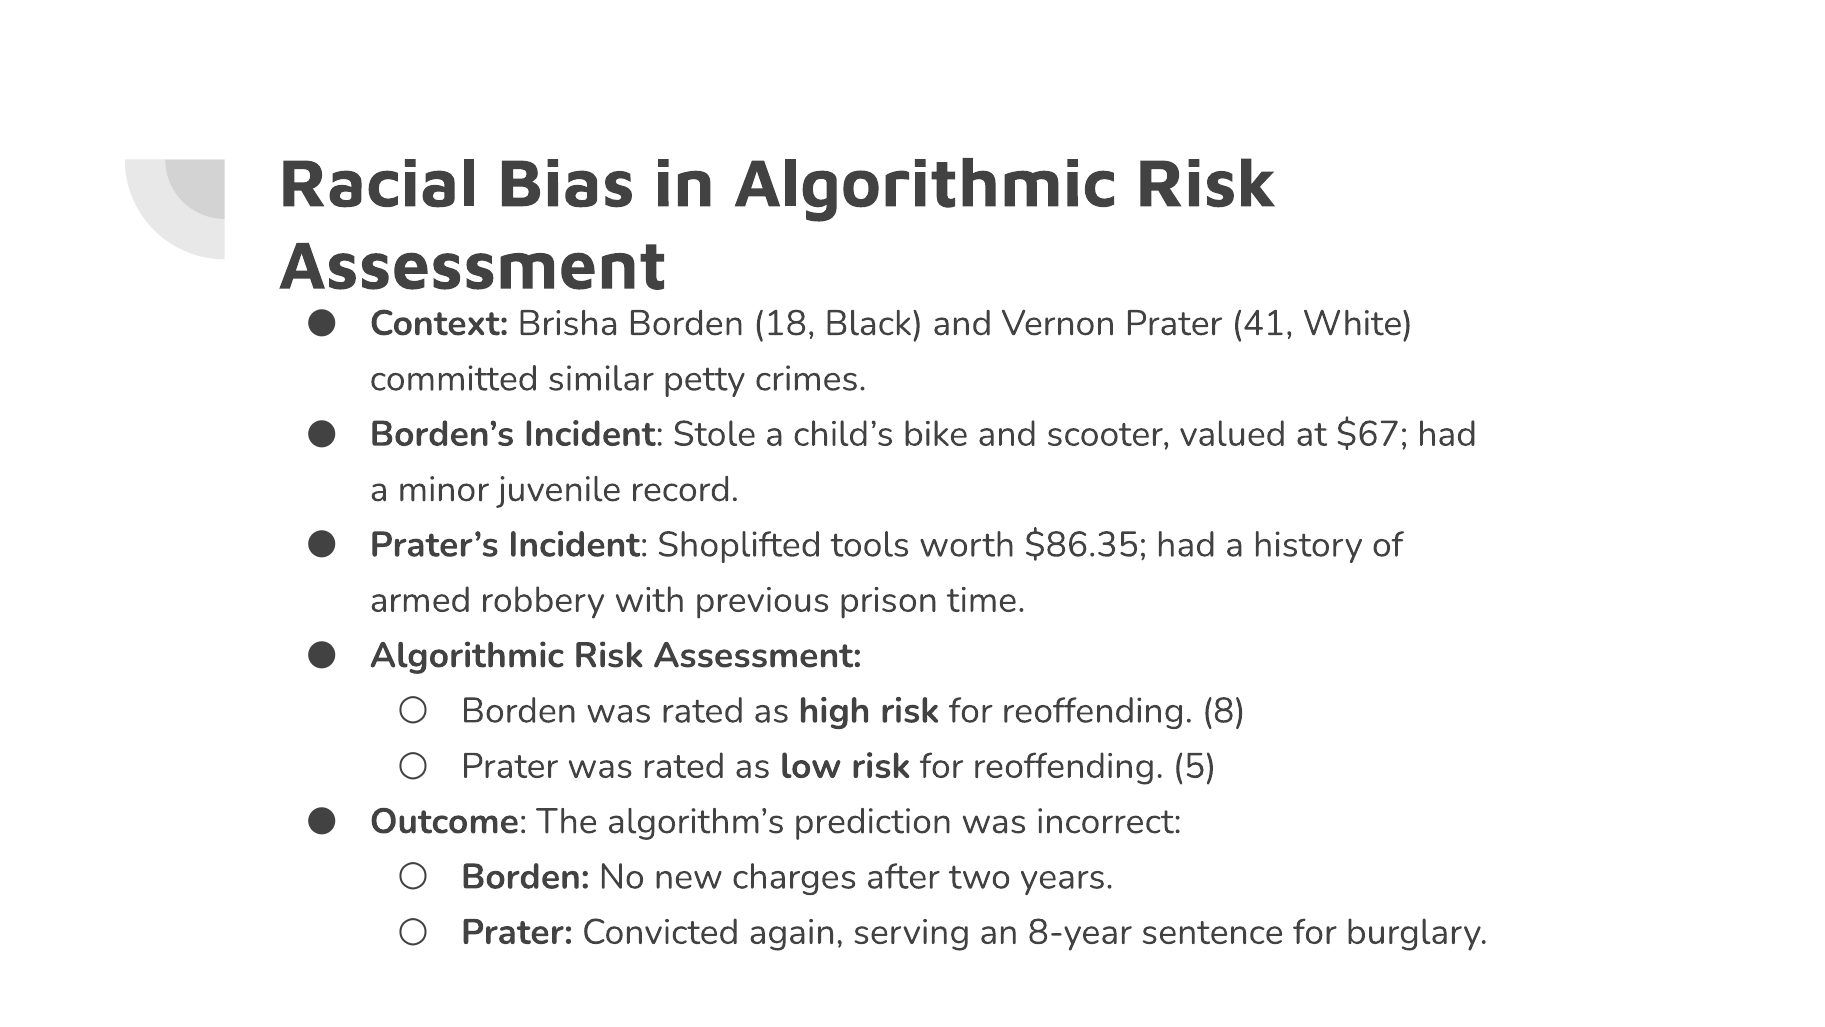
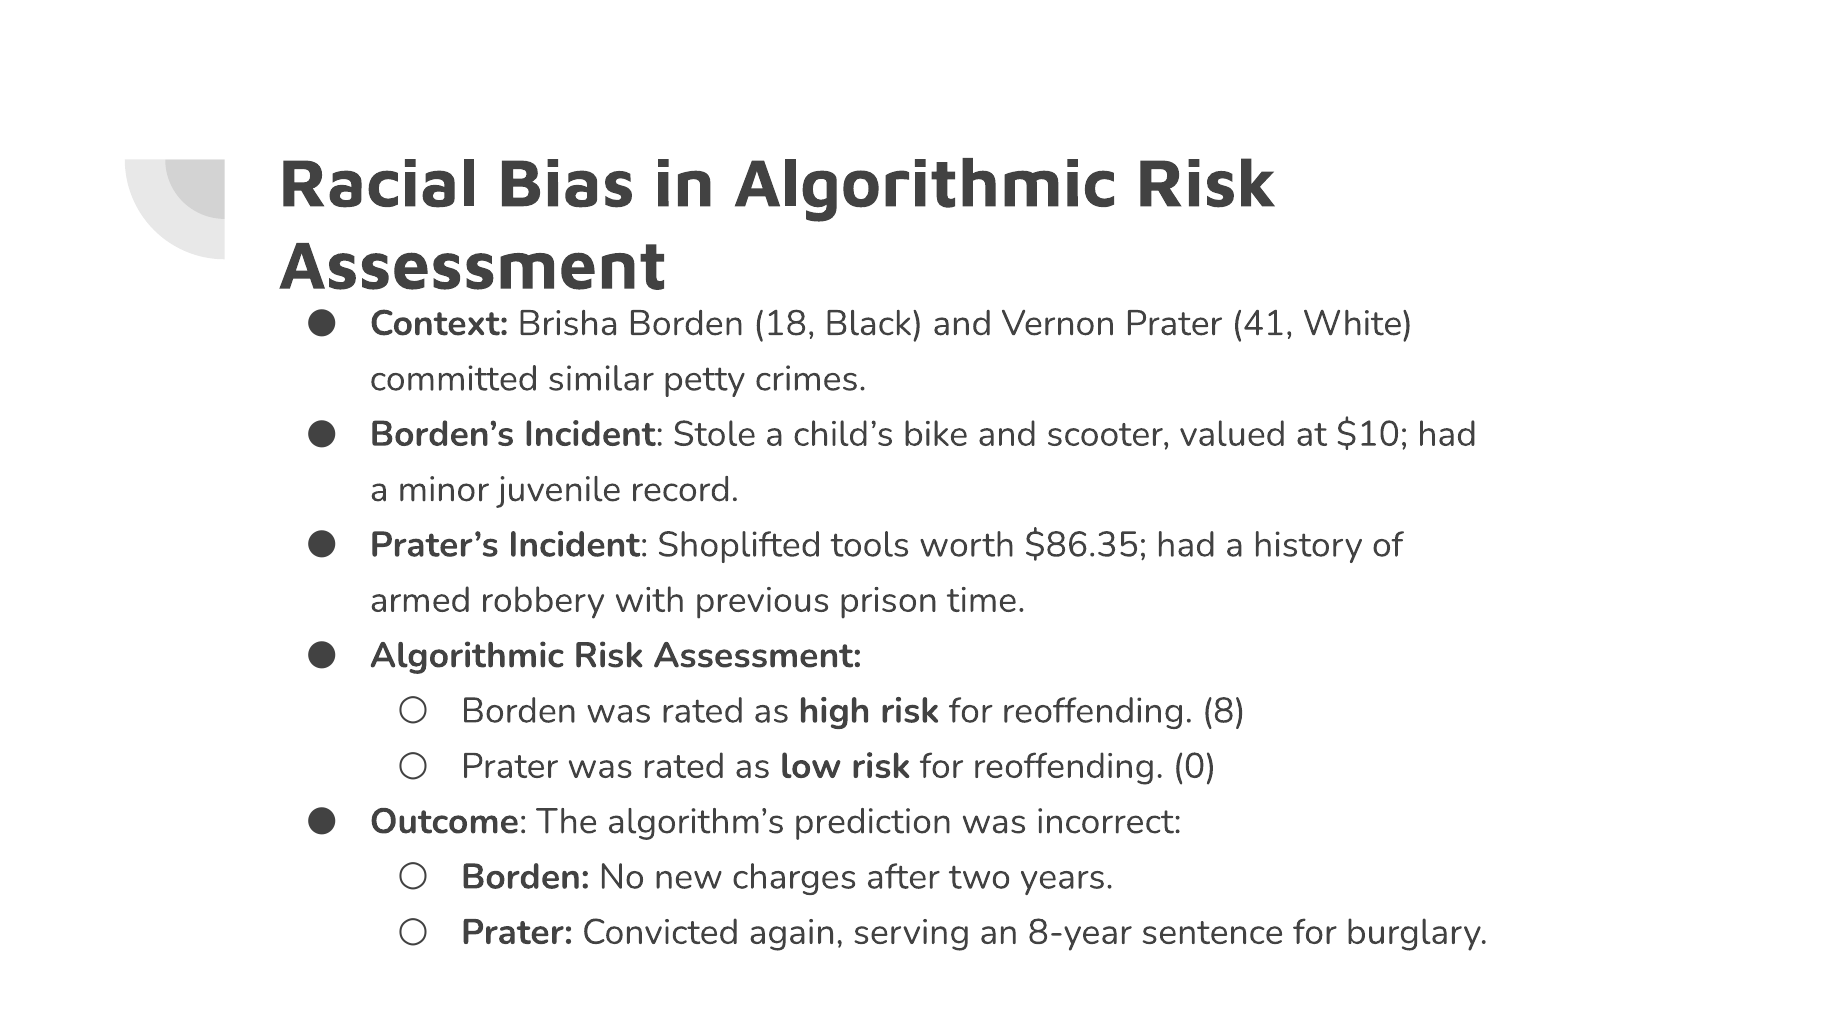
$67: $67 -> $10
5: 5 -> 0
